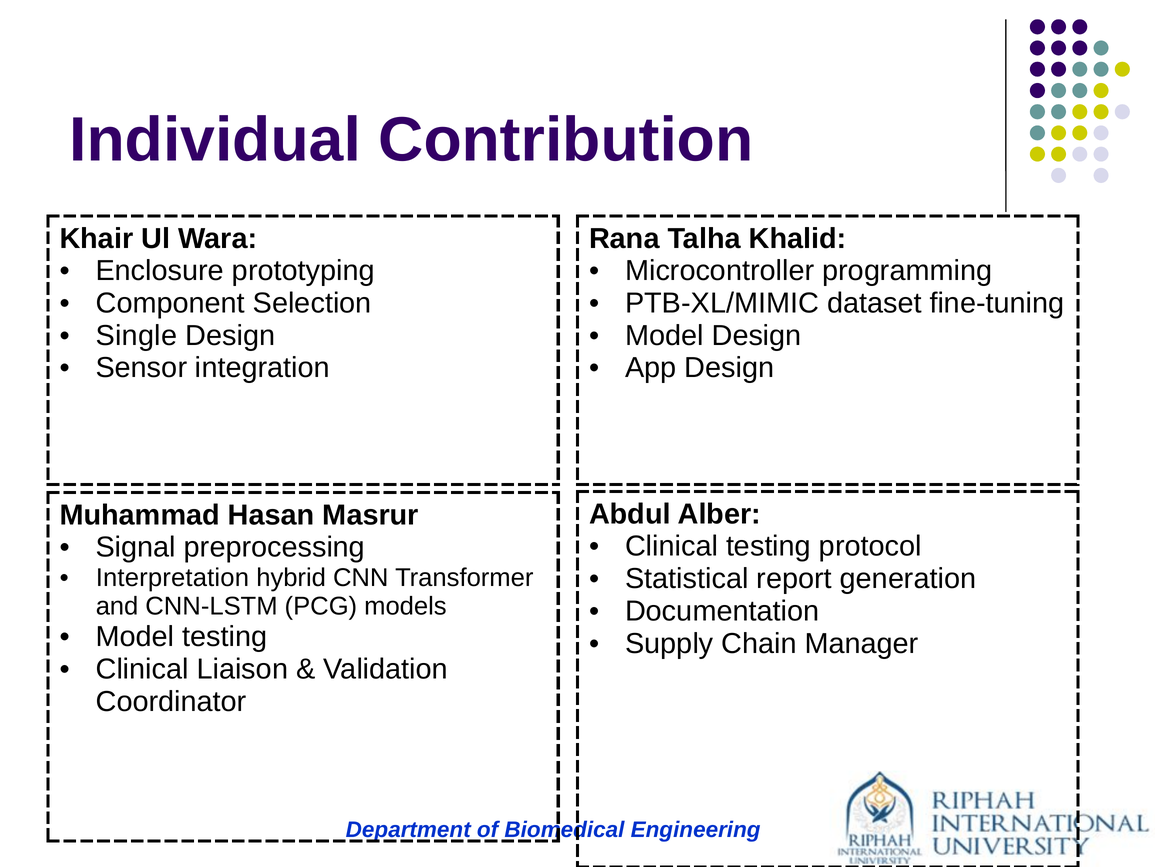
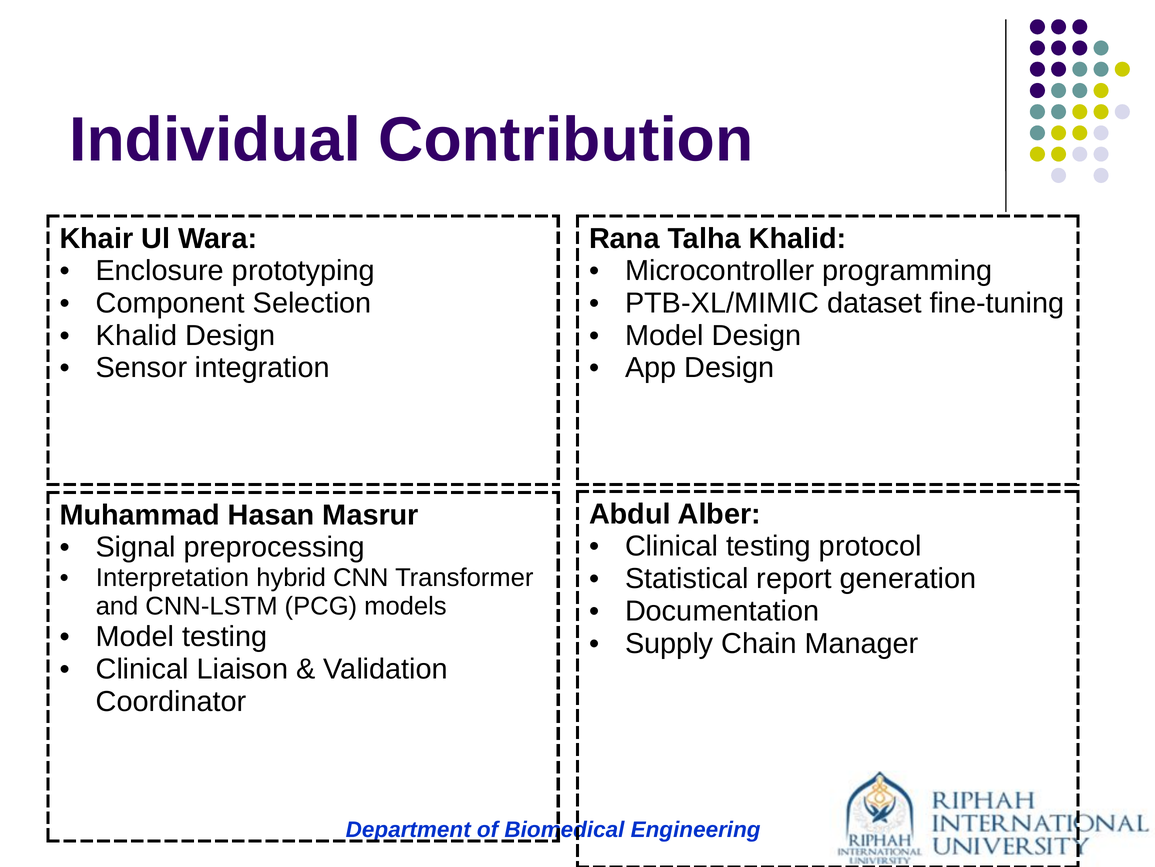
Single at (136, 335): Single -> Khalid
